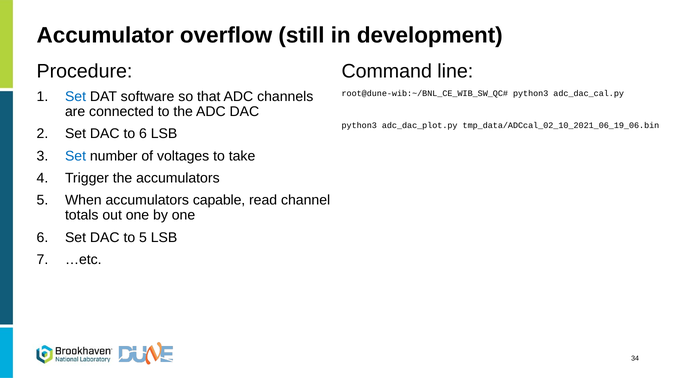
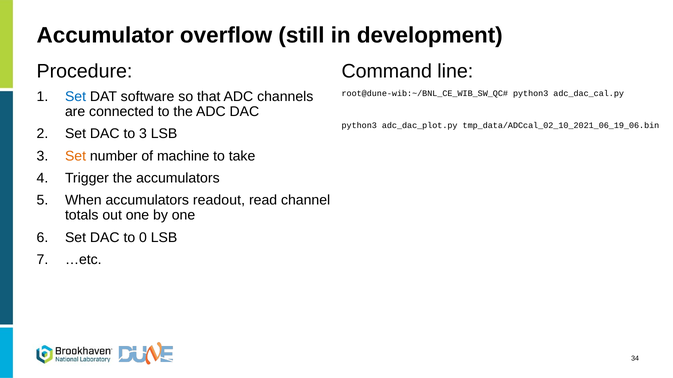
to 6: 6 -> 3
Set at (76, 156) colour: blue -> orange
voltages: voltages -> machine
capable: capable -> readout
to 5: 5 -> 0
